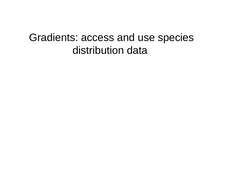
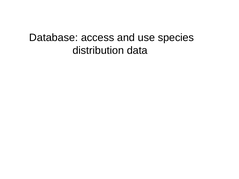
Gradients: Gradients -> Database
